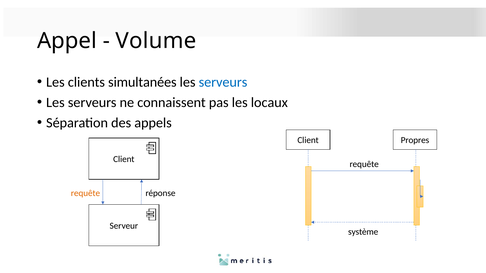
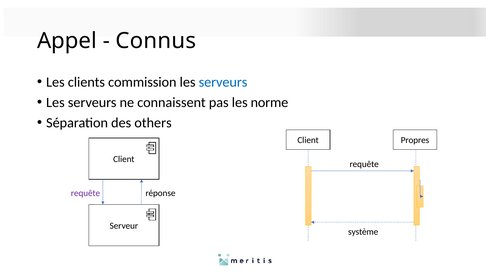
Volume: Volume -> Connus
simultanées: simultanées -> commission
locaux: locaux -> norme
appels: appels -> others
requête at (85, 193) colour: orange -> purple
